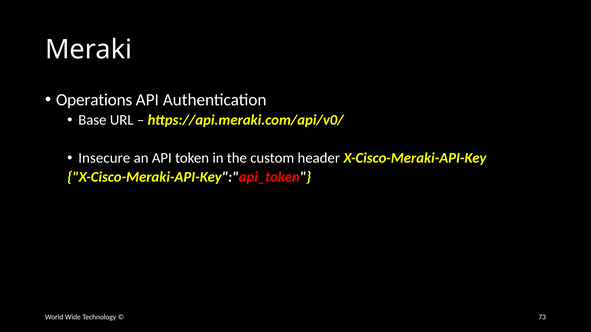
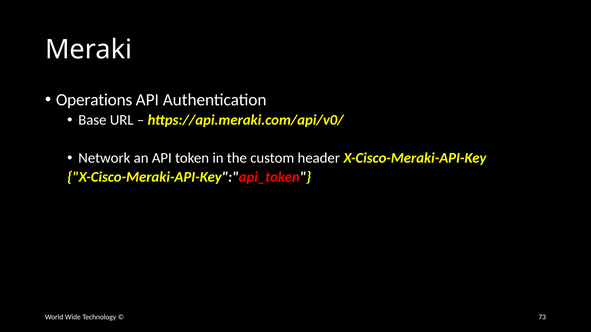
Insecure: Insecure -> Network
